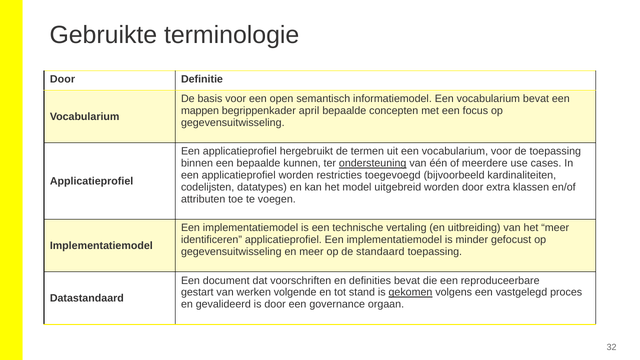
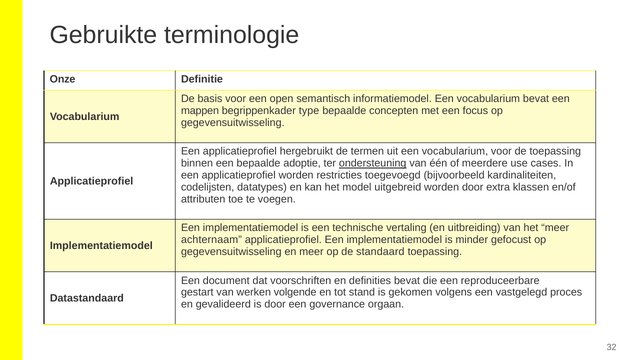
Door at (62, 79): Door -> Onze
april: april -> type
kunnen: kunnen -> adoptie
identificeren: identificeren -> achternaam
gekomen underline: present -> none
